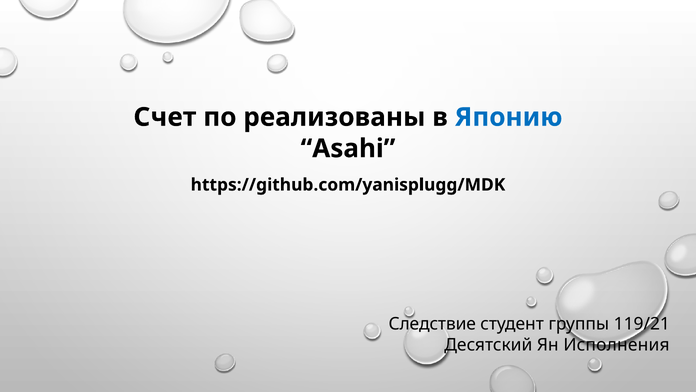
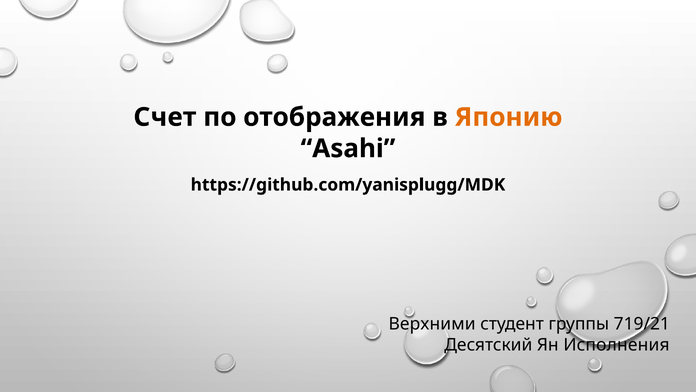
реализованы: реализованы -> отображения
Японию colour: blue -> orange
Следствие: Следствие -> Верхними
119/21: 119/21 -> 719/21
